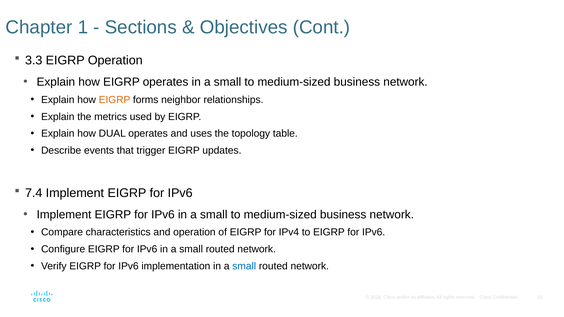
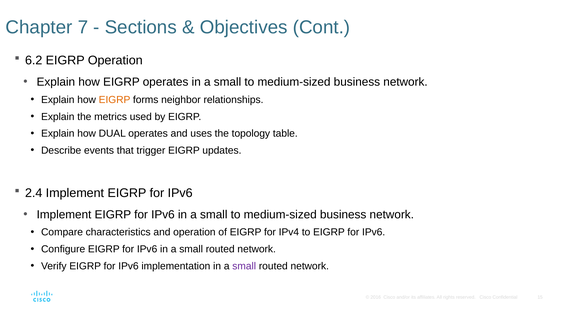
1: 1 -> 7
3.3: 3.3 -> 6.2
7.4: 7.4 -> 2.4
small at (244, 266) colour: blue -> purple
